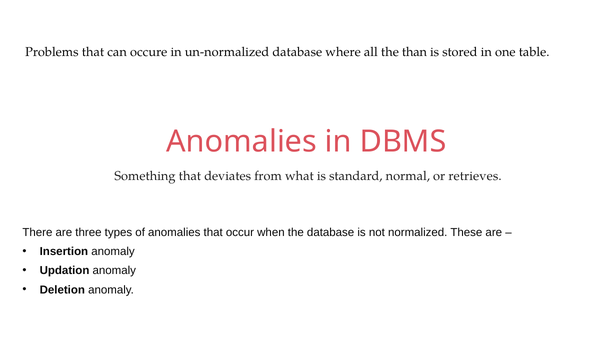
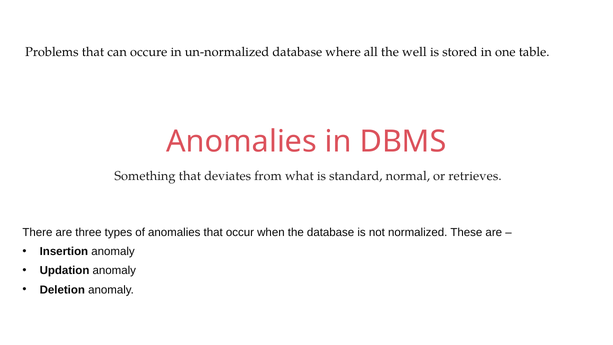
than: than -> well
